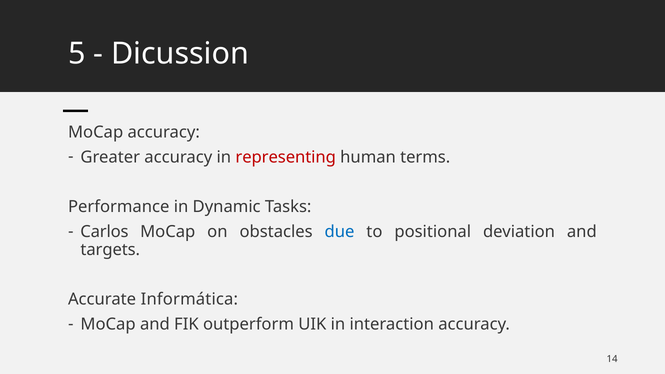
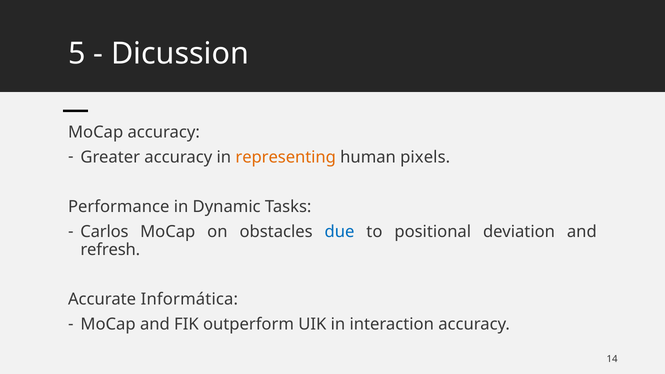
representing colour: red -> orange
terms: terms -> pixels
targets: targets -> refresh
